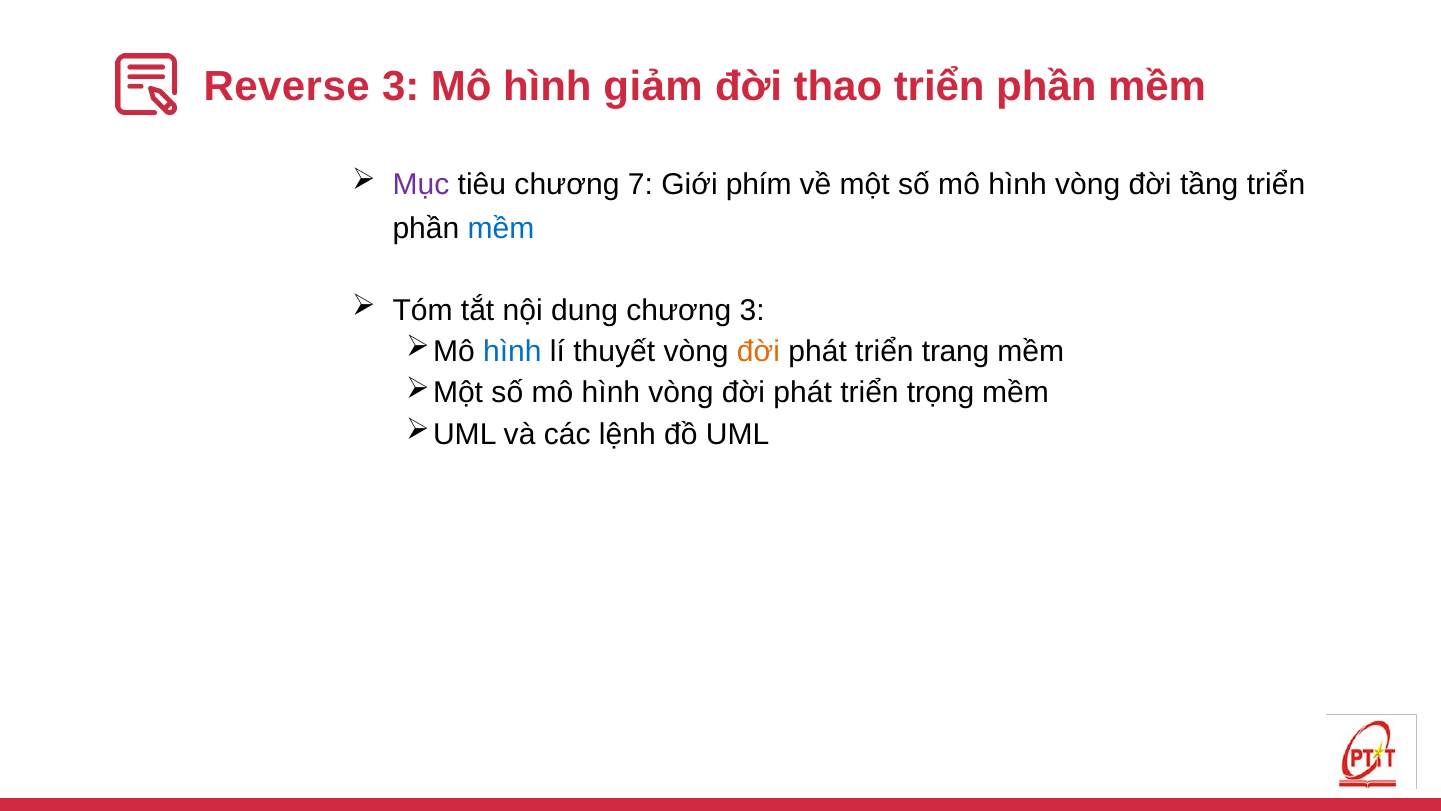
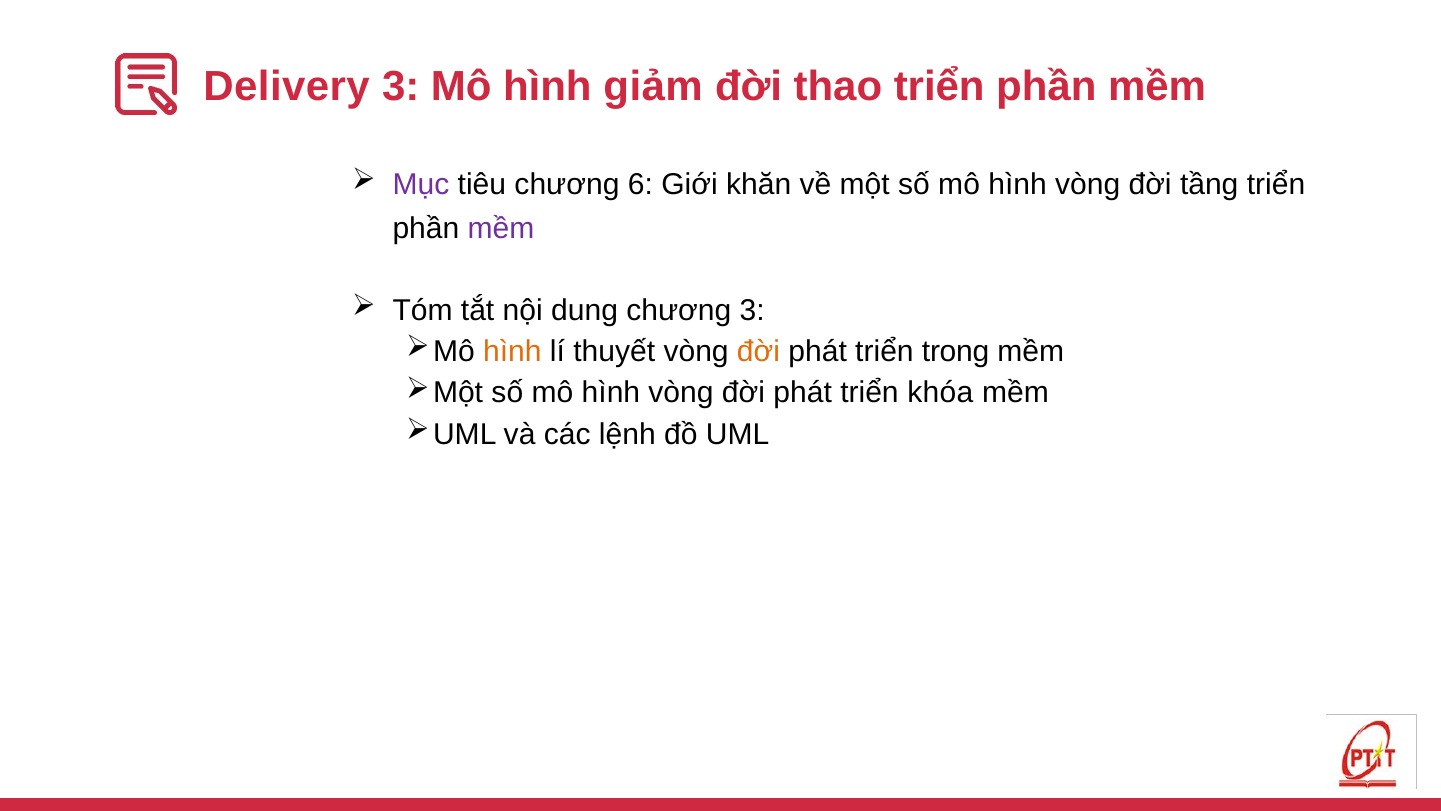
Reverse: Reverse -> Delivery
7: 7 -> 6
phím: phím -> khăn
mềm at (501, 228) colour: blue -> purple
hình at (512, 351) colour: blue -> orange
trang: trang -> trong
trọng: trọng -> khóa
